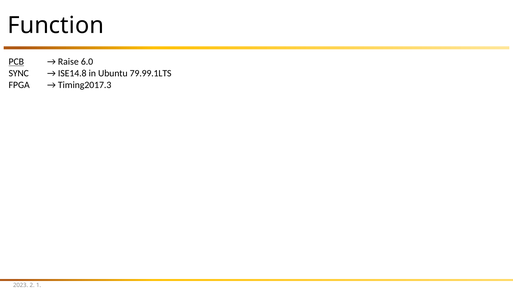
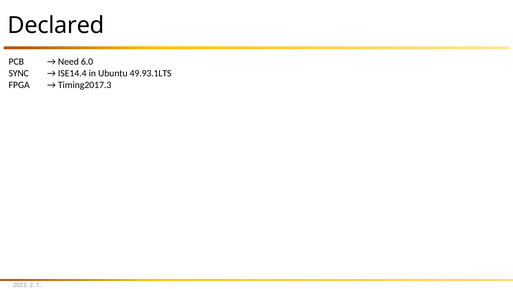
Function: Function -> Declared
PCB underline: present -> none
Raise: Raise -> Need
ISE14.8: ISE14.8 -> ISE14.4
79.99.1LTS: 79.99.1LTS -> 49.93.1LTS
